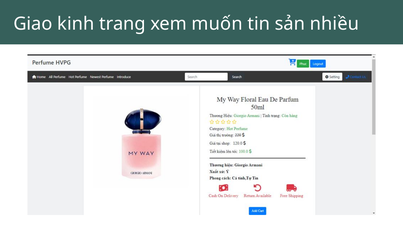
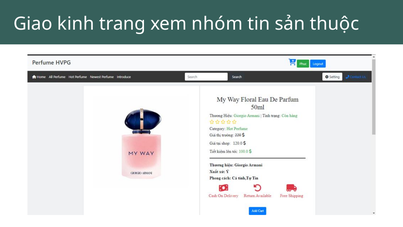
muốn: muốn -> nhóm
nhiều: nhiều -> thuộc
